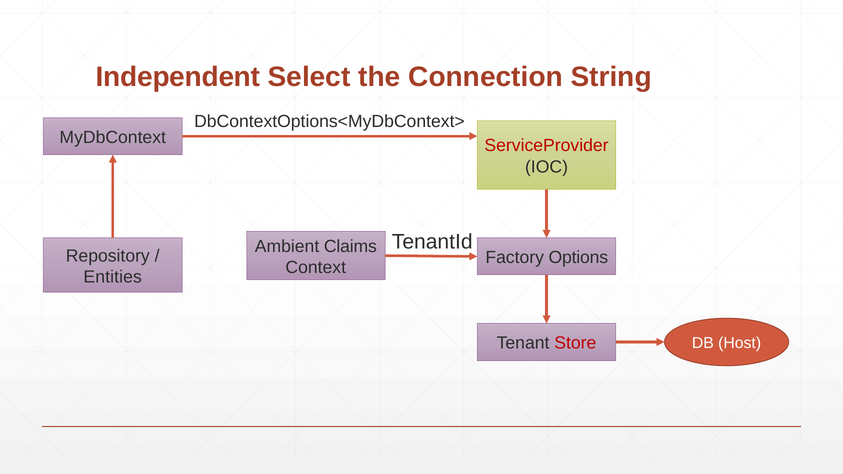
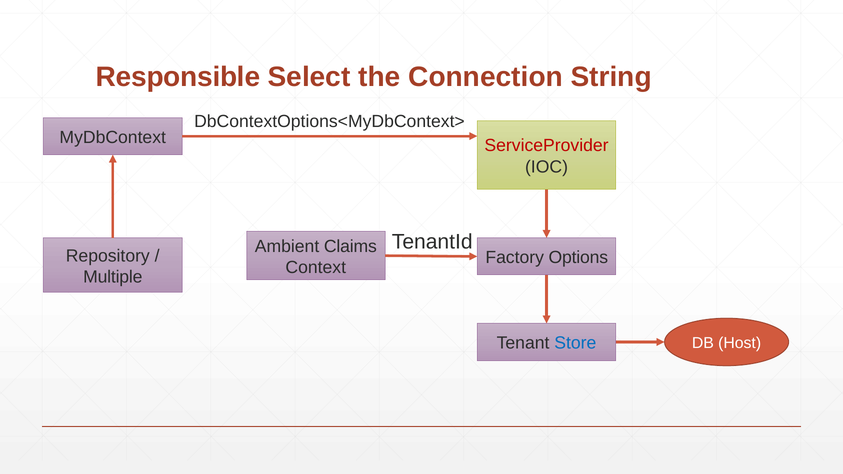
Independent: Independent -> Responsible
Entities: Entities -> Multiple
Store colour: red -> blue
